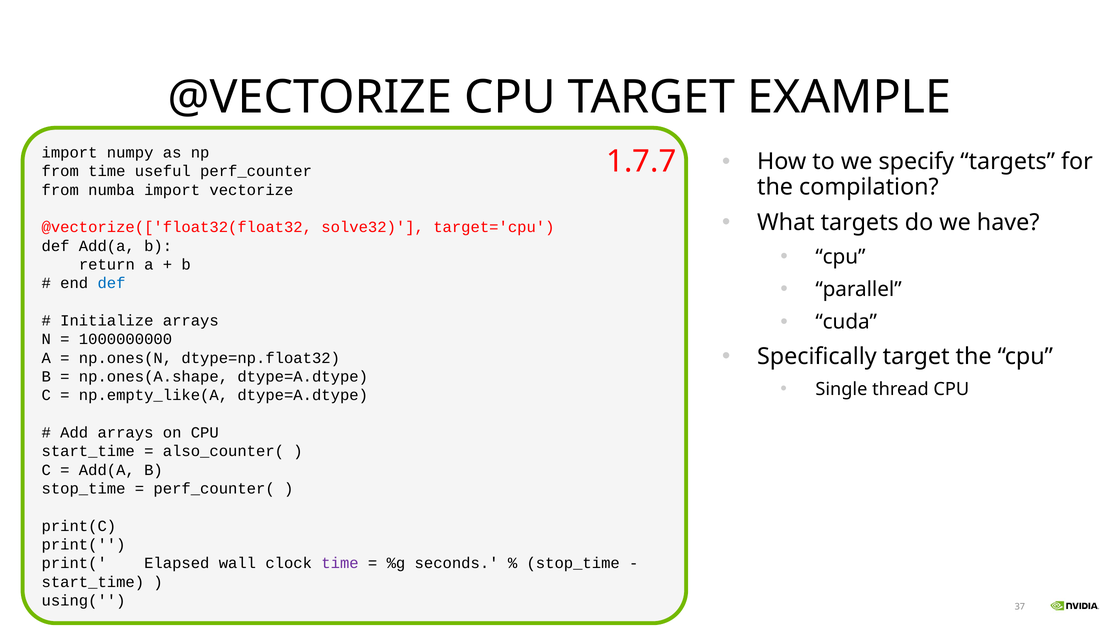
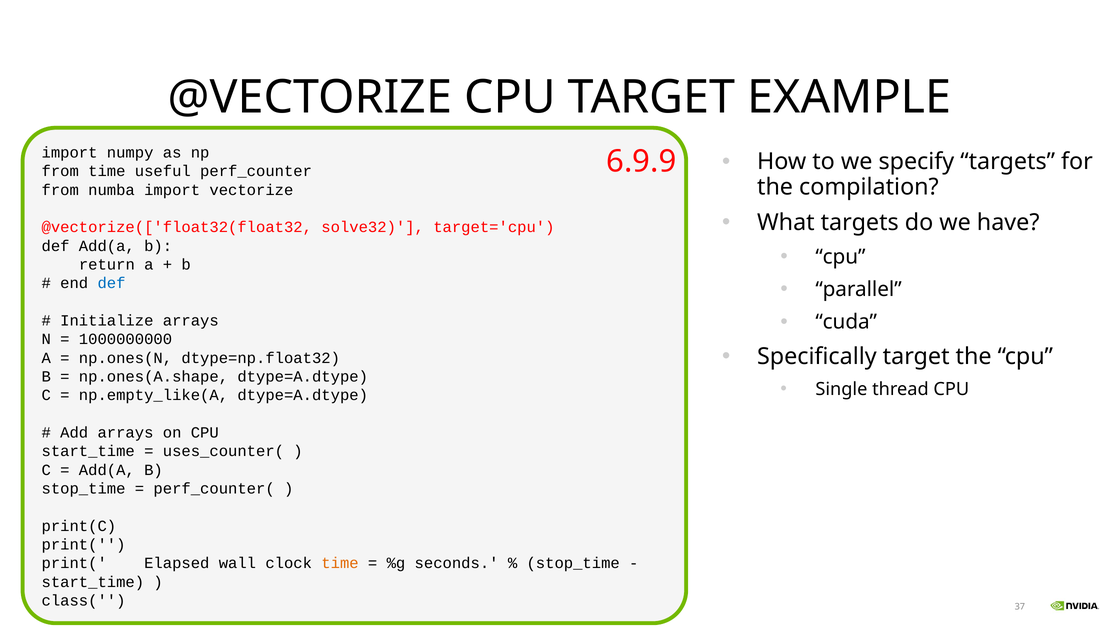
1.7.7: 1.7.7 -> 6.9.9
also_counter(: also_counter( -> uses_counter(
time at (340, 563) colour: purple -> orange
using(: using( -> class(
